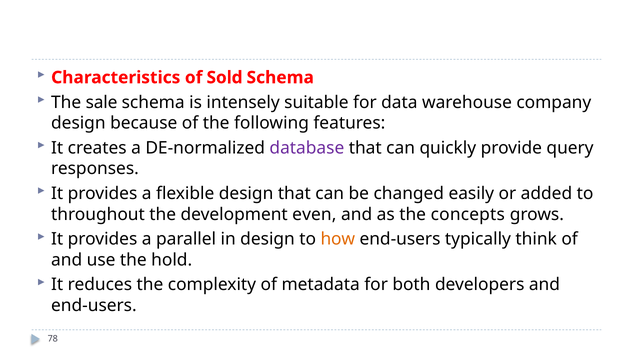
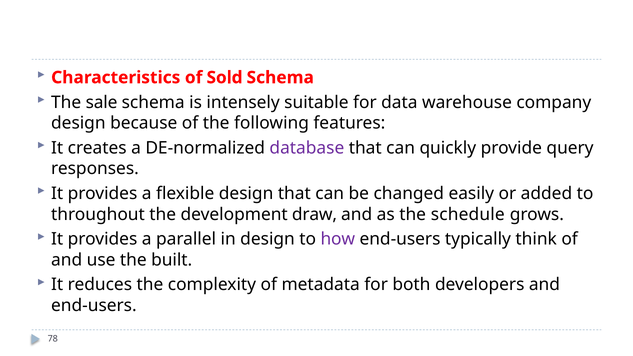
even: even -> draw
concepts: concepts -> schedule
how colour: orange -> purple
hold: hold -> built
